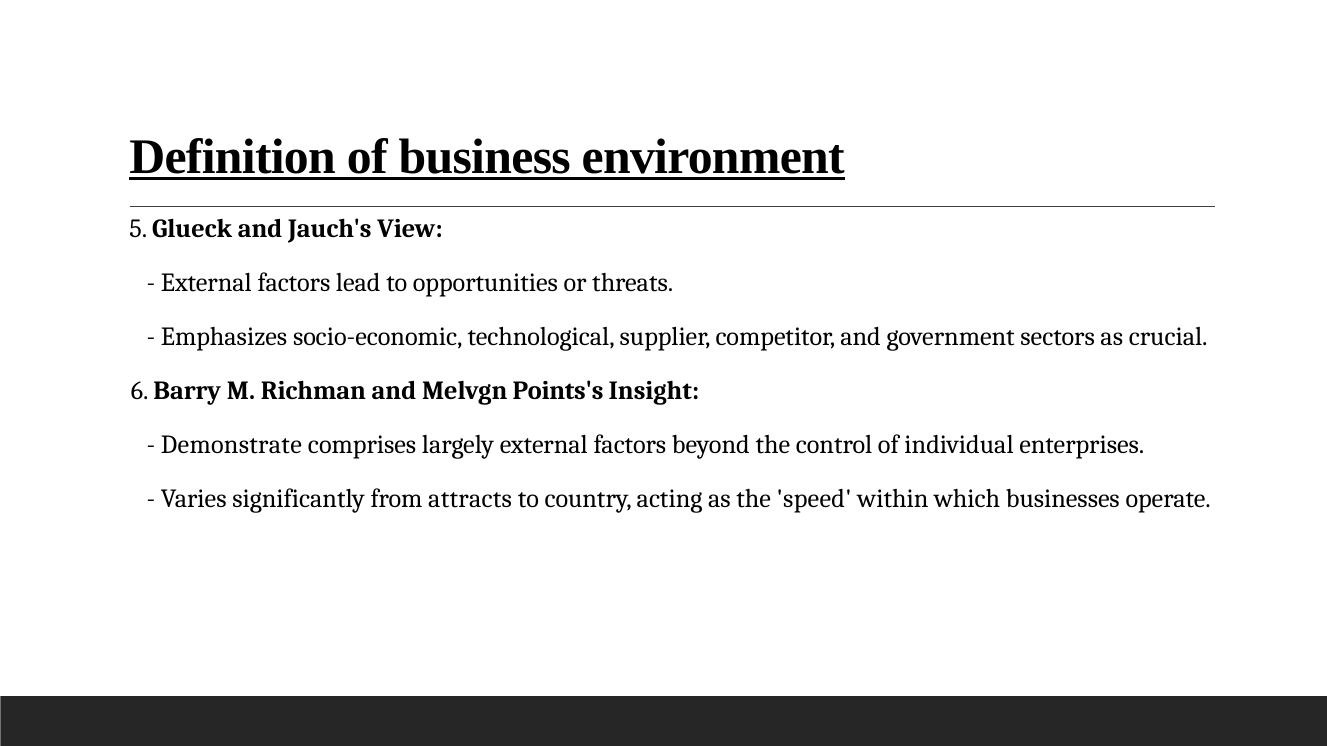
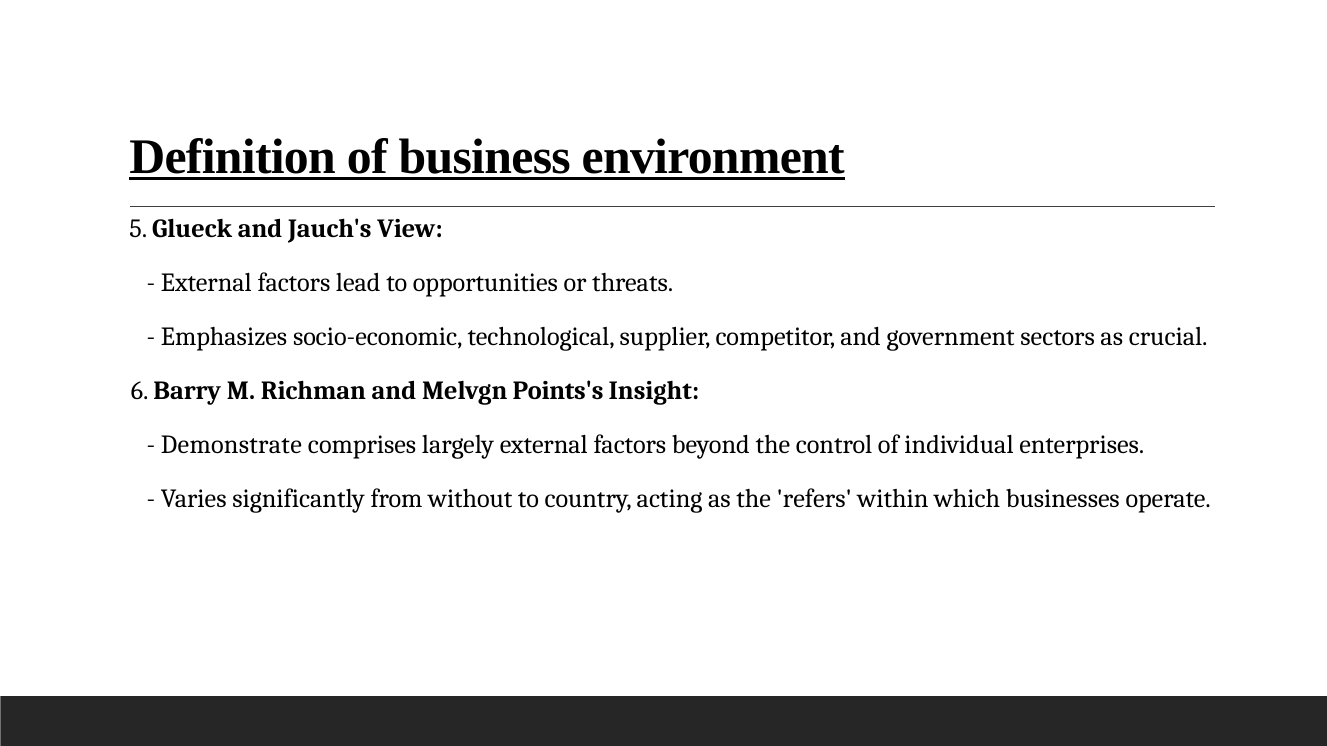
attracts: attracts -> without
speed: speed -> refers
